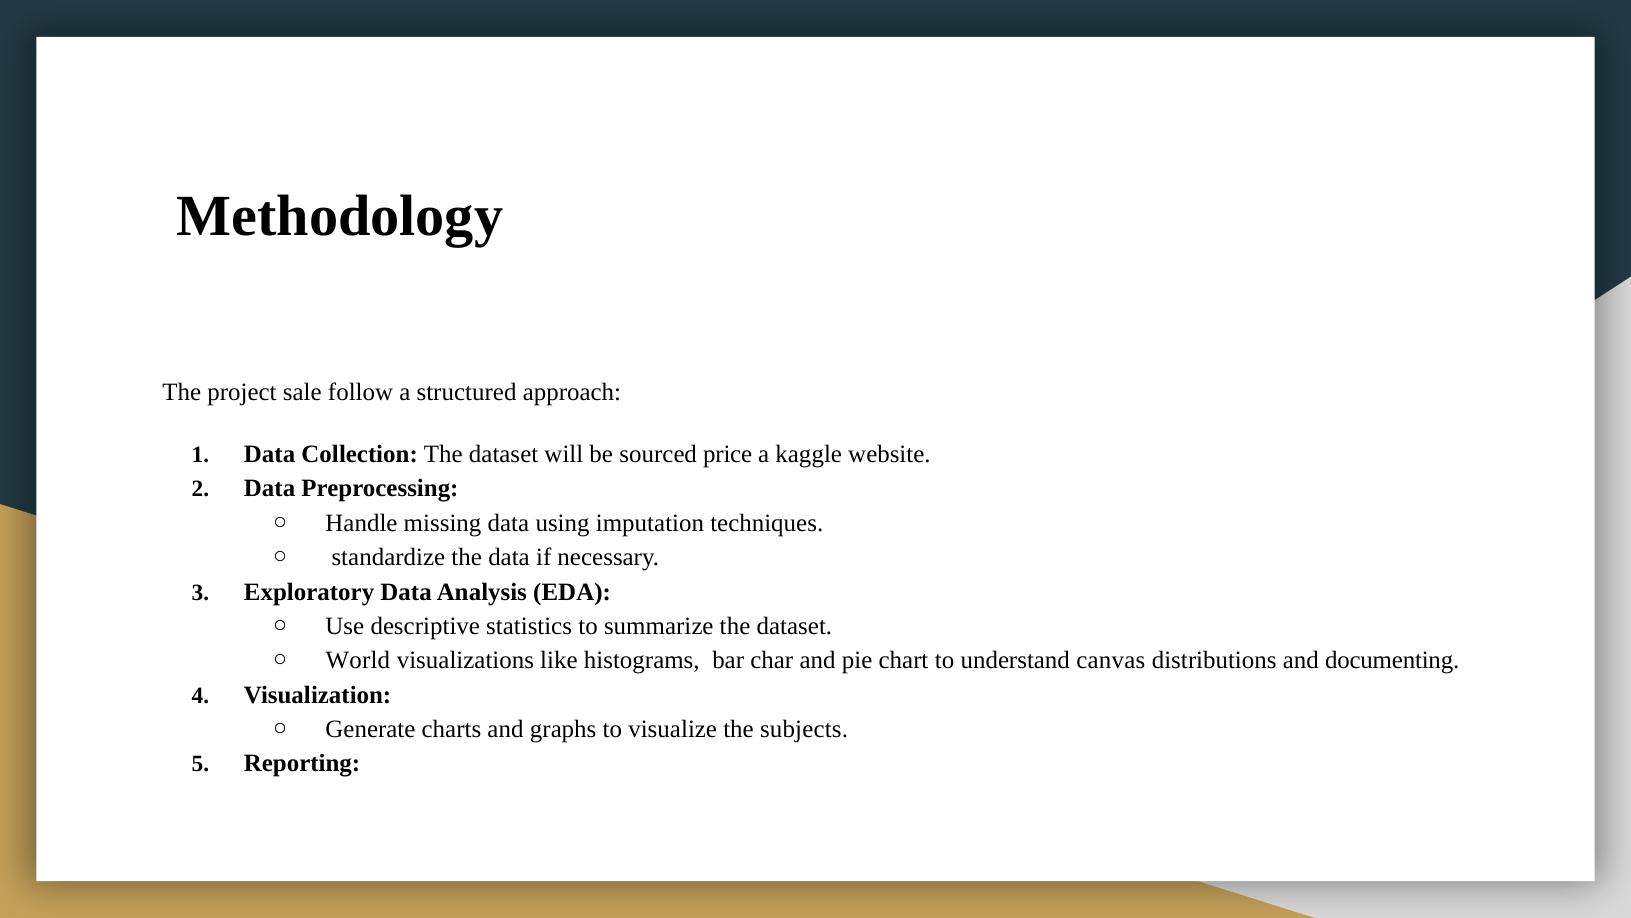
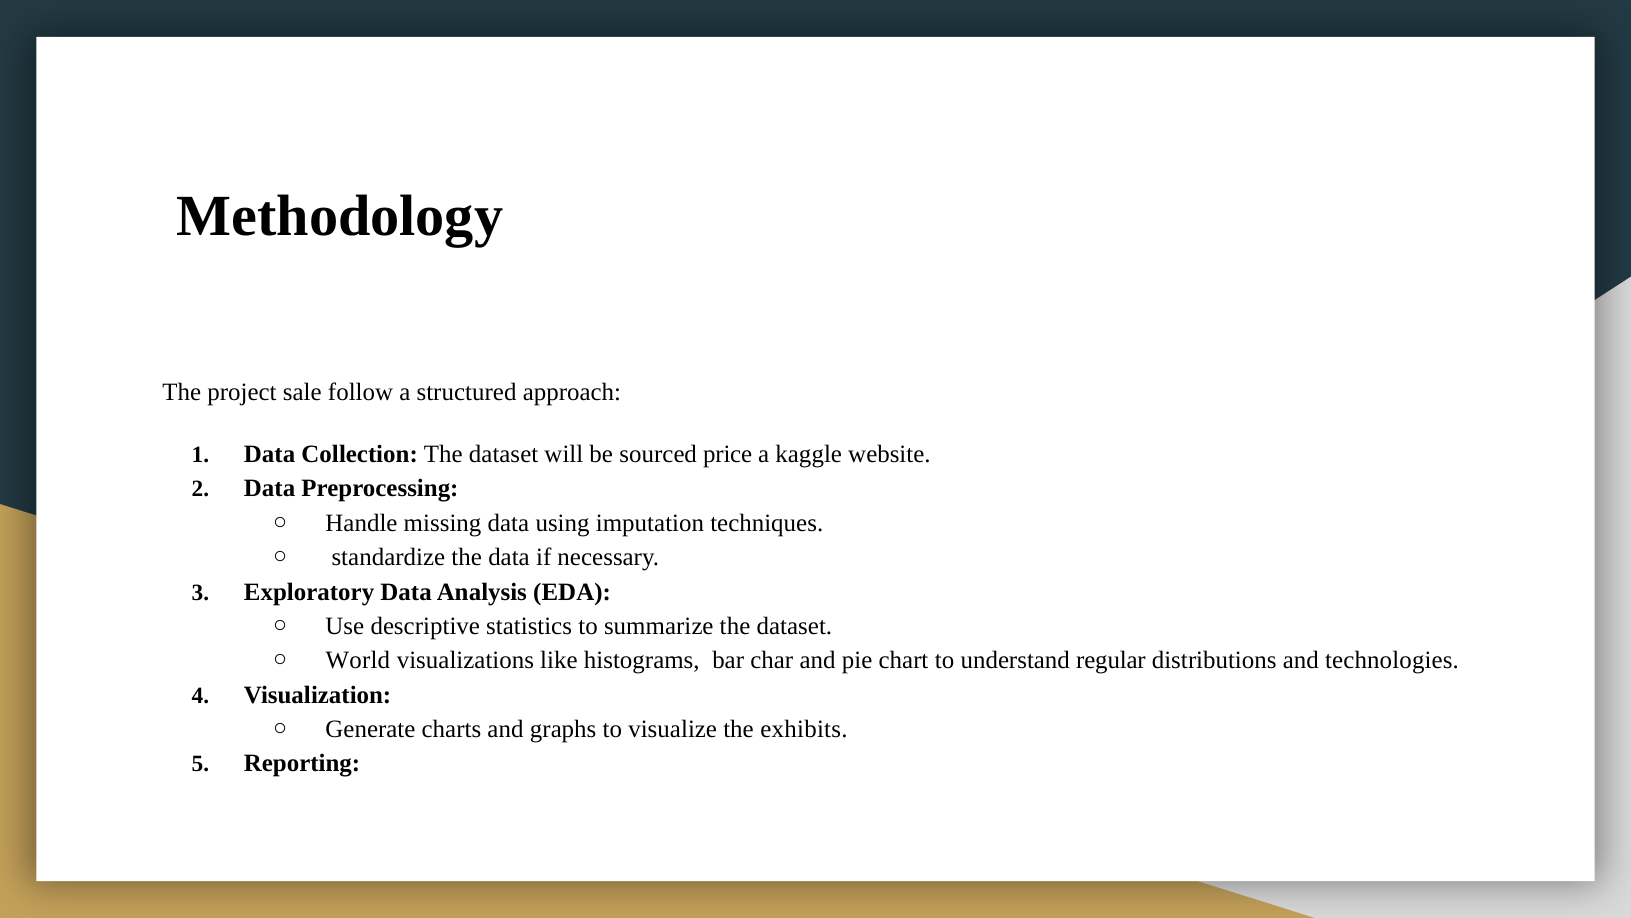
canvas: canvas -> regular
documenting: documenting -> technologies
subjects: subjects -> exhibits
